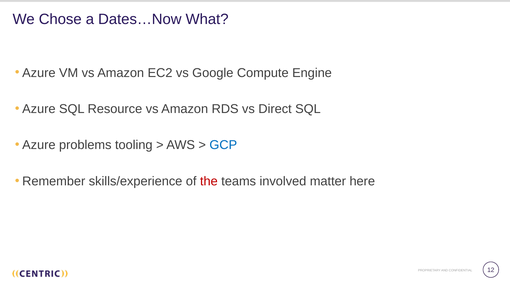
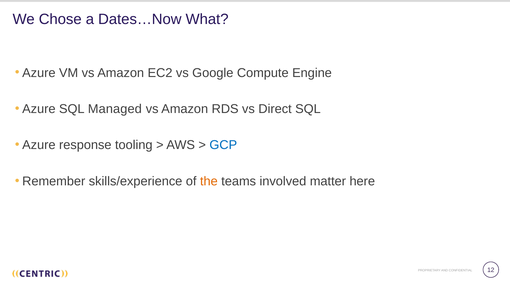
Resource: Resource -> Managed
problems: problems -> response
the colour: red -> orange
